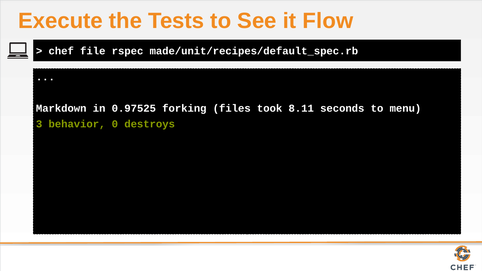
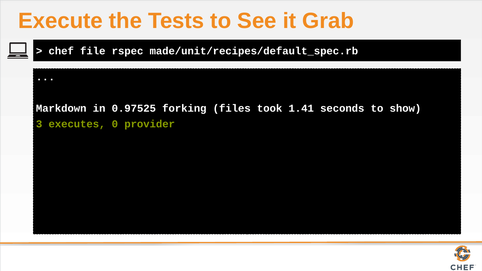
Flow: Flow -> Grab
8.11: 8.11 -> 1.41
menu: menu -> show
behavior: behavior -> executes
destroys: destroys -> provider
